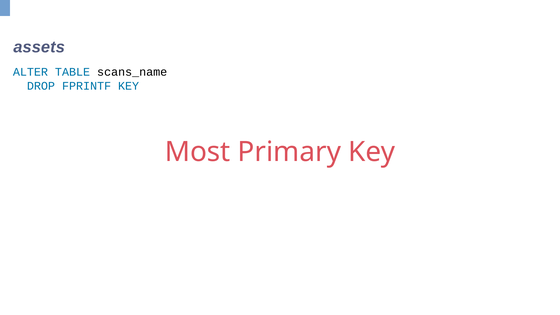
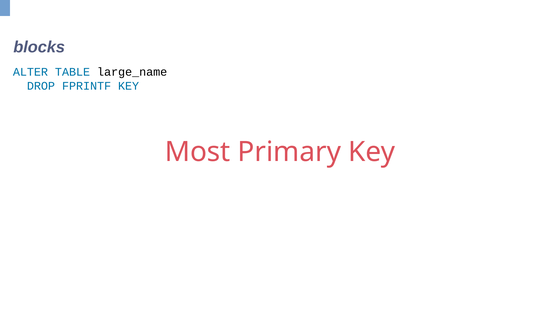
assets: assets -> blocks
scans_name: scans_name -> large_name
